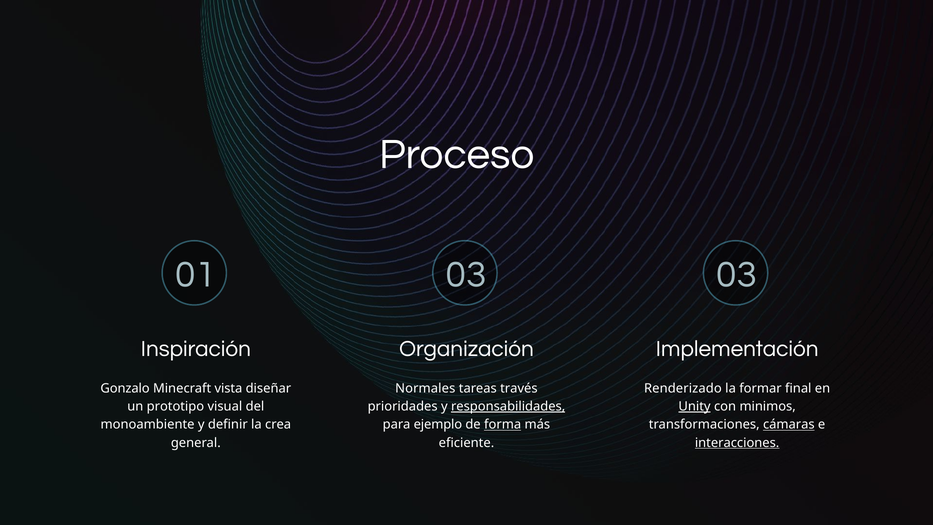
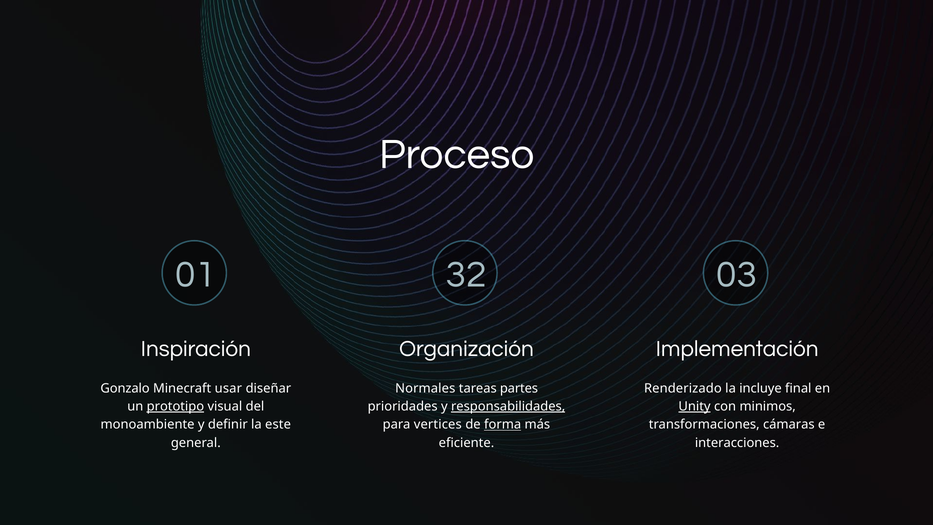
01 03: 03 -> 32
vista: vista -> usar
través: través -> partes
formar: formar -> incluye
prototipo underline: none -> present
crea: crea -> este
ejemplo: ejemplo -> vertices
cámaras underline: present -> none
interacciones underline: present -> none
